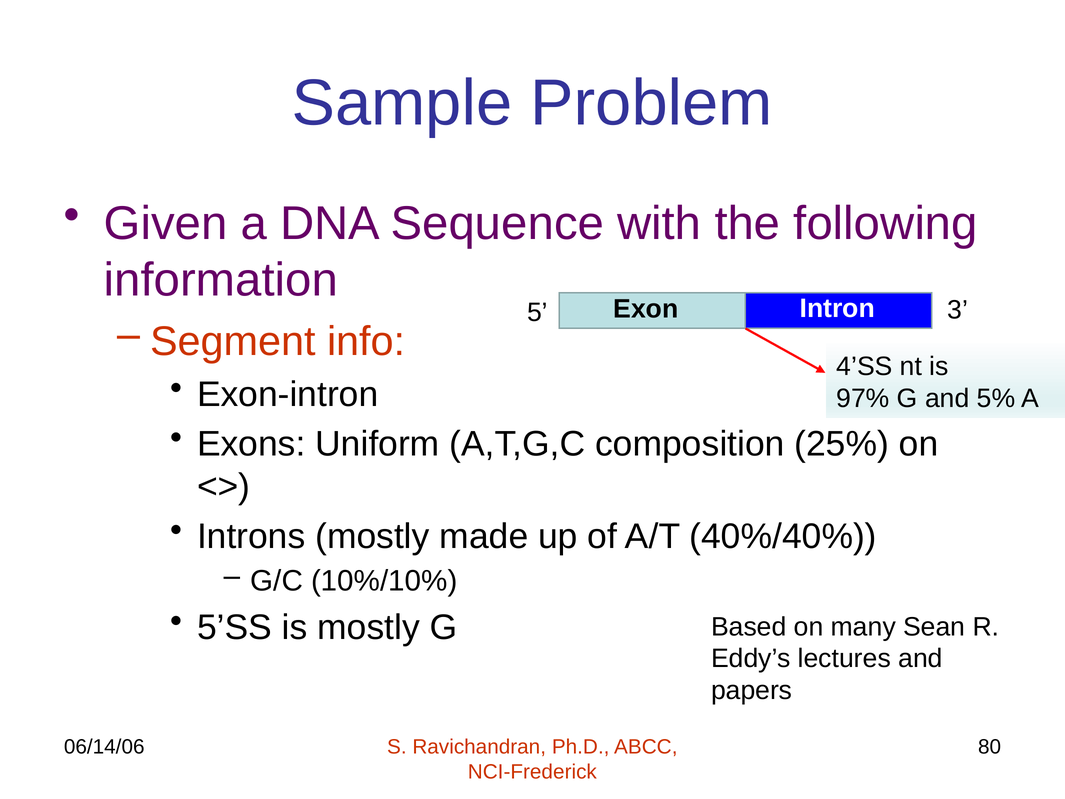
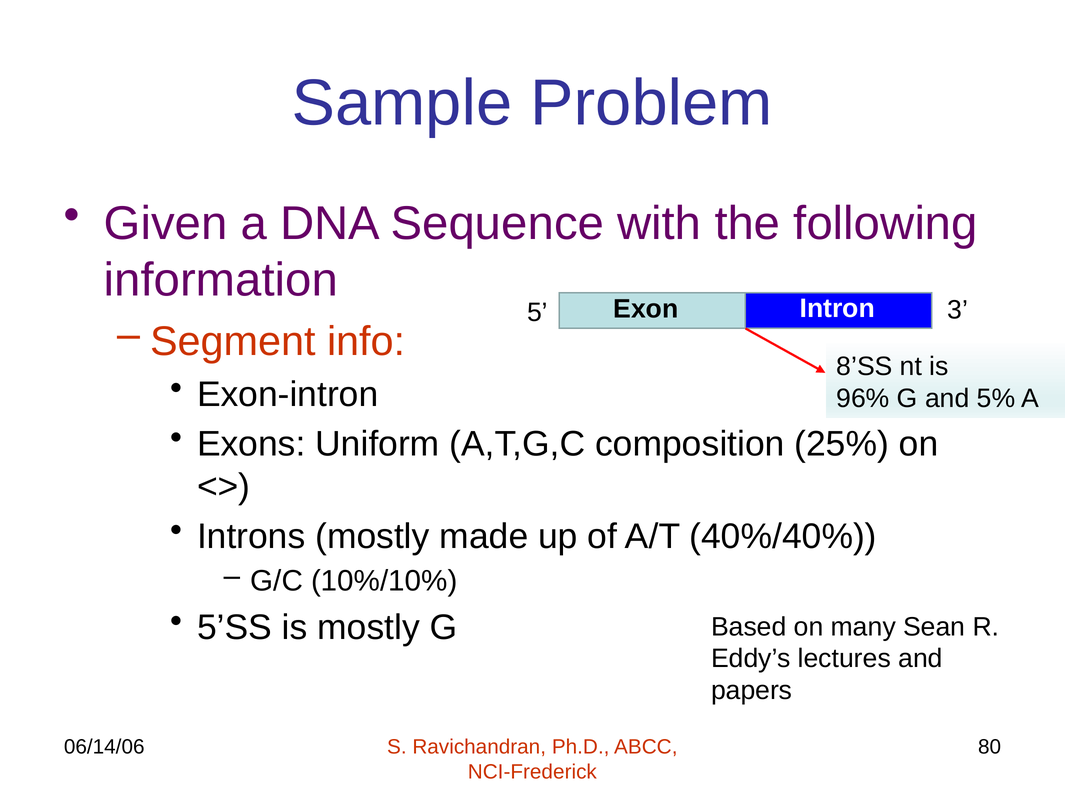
4’SS: 4’SS -> 8’SS
97%: 97% -> 96%
